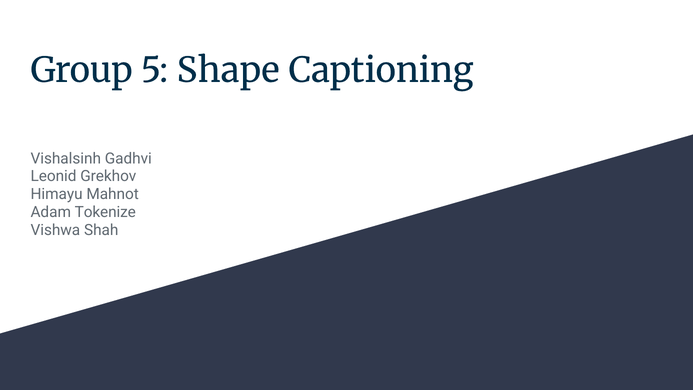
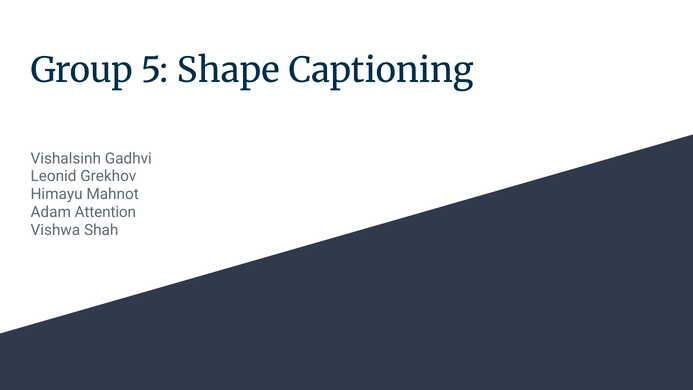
Tokenize: Tokenize -> Attention
